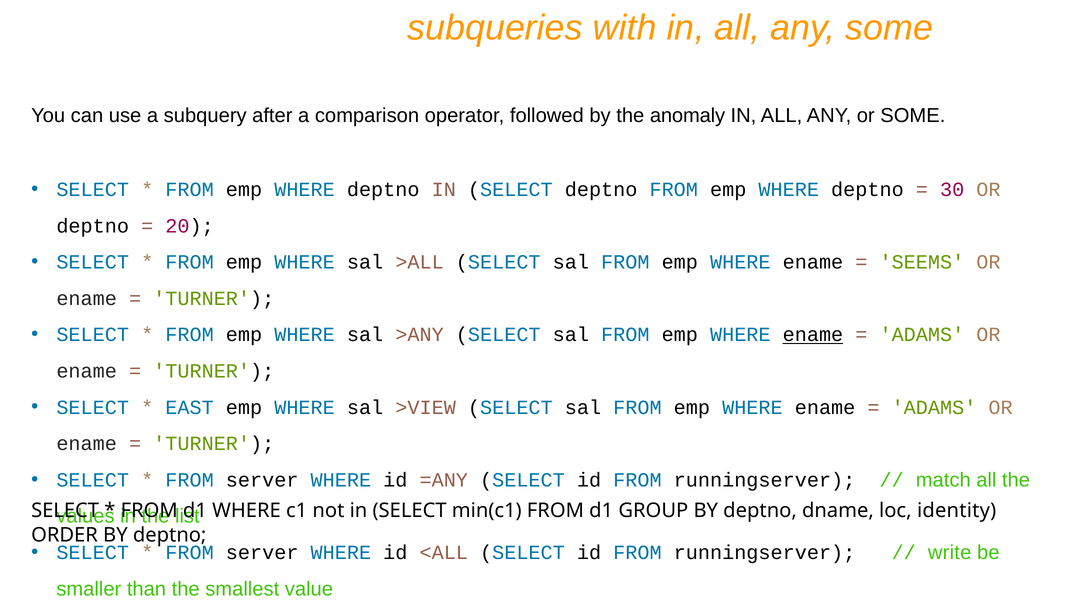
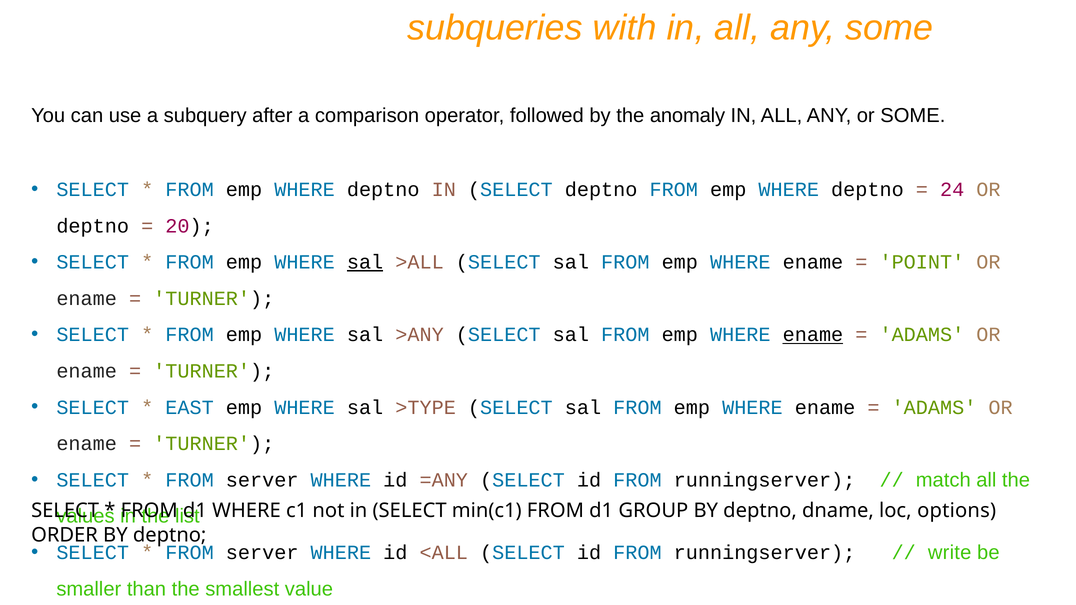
30: 30 -> 24
sal at (365, 262) underline: none -> present
SEEMS: SEEMS -> POINT
>VIEW: >VIEW -> >TYPE
identity: identity -> options
